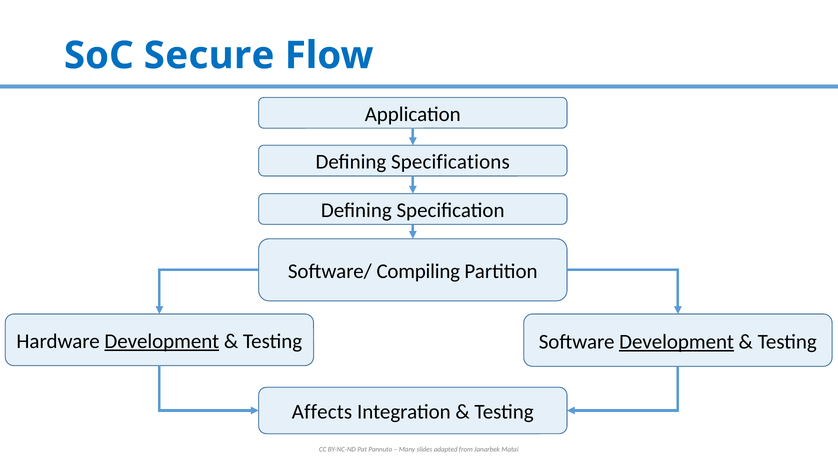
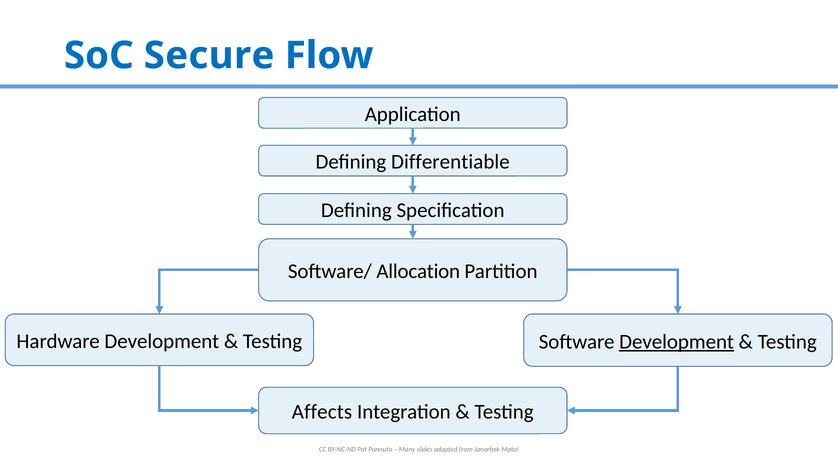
Specifications: Specifications -> Differentiable
Compiling: Compiling -> Allocation
Development at (162, 342) underline: present -> none
